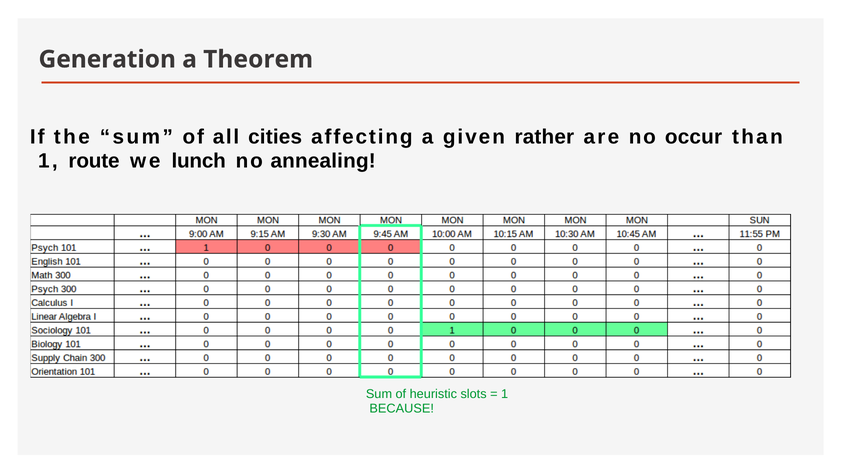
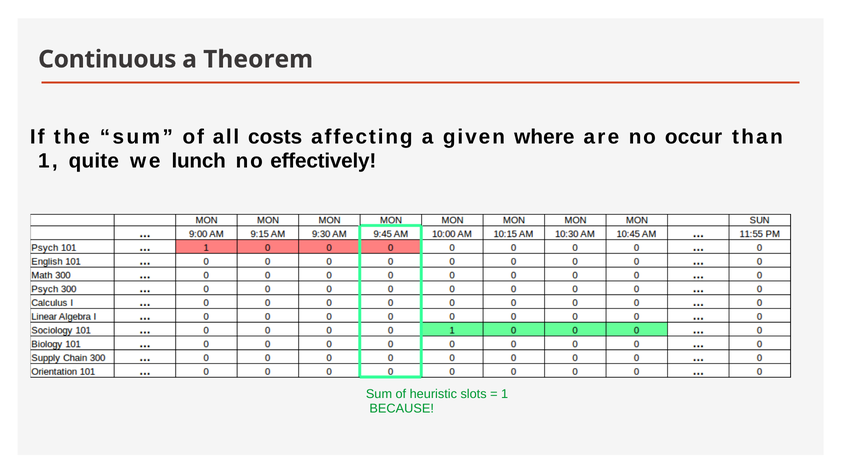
Generation: Generation -> Continuous
cities: cities -> costs
rather: rather -> where
route: route -> quite
annealing: annealing -> effectively
